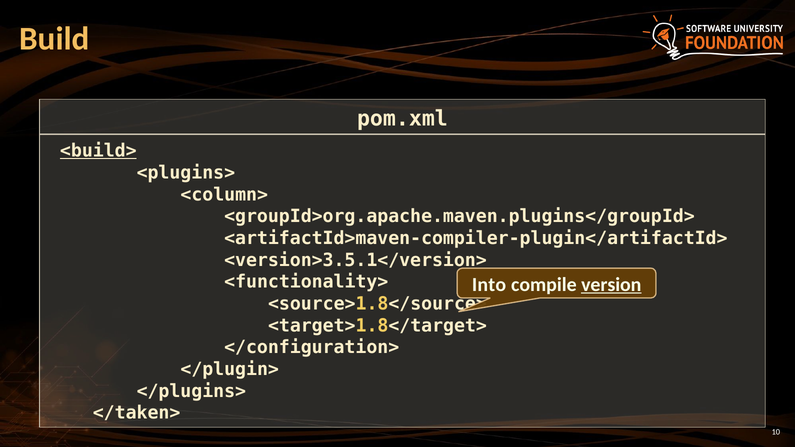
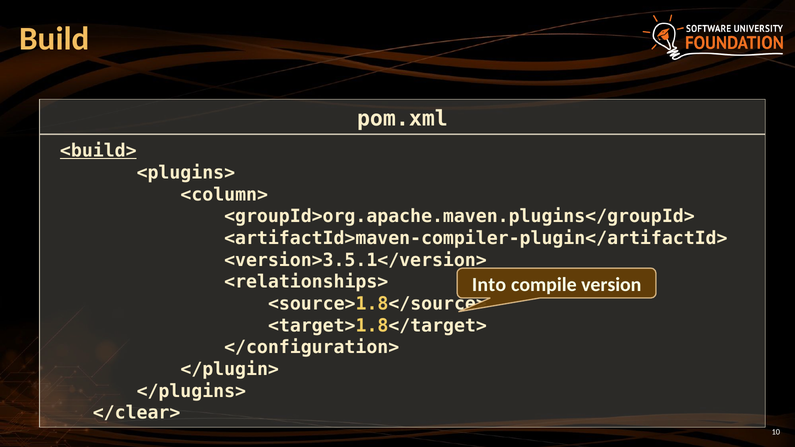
<functionality>: <functionality> -> <relationships>
version underline: present -> none
</taken>: </taken> -> </clear>
